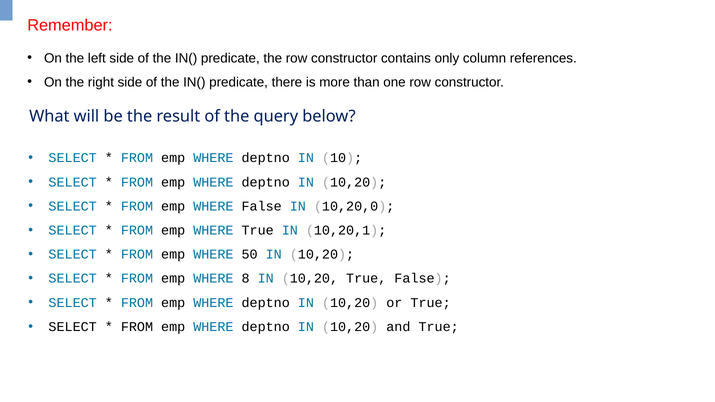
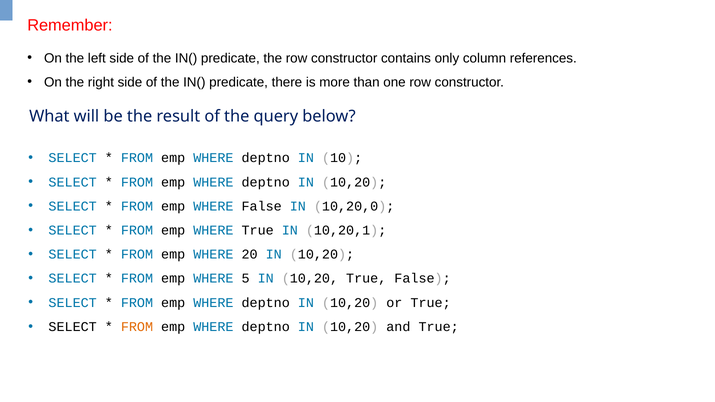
50: 50 -> 20
8: 8 -> 5
FROM at (137, 327) colour: black -> orange
